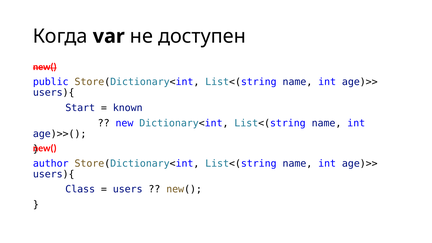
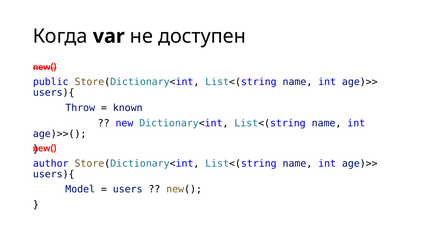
Start: Start -> Throw
Class: Class -> Model
